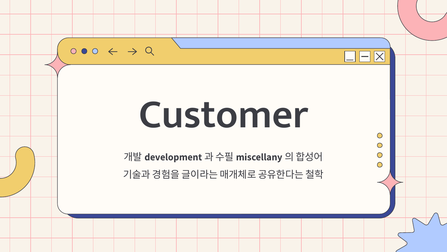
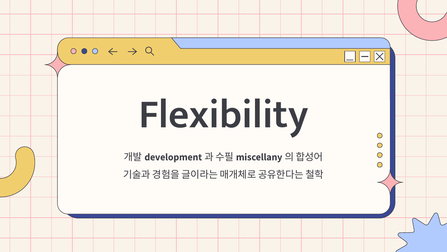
Customer: Customer -> Flexibility
